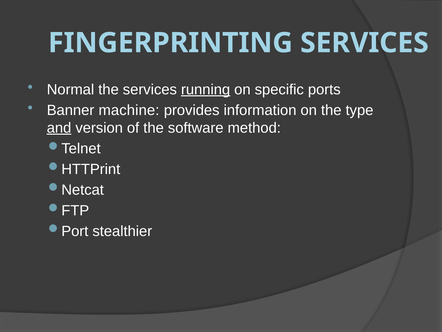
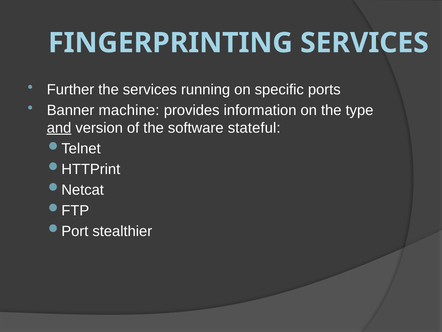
Normal: Normal -> Further
running underline: present -> none
method: method -> stateful
